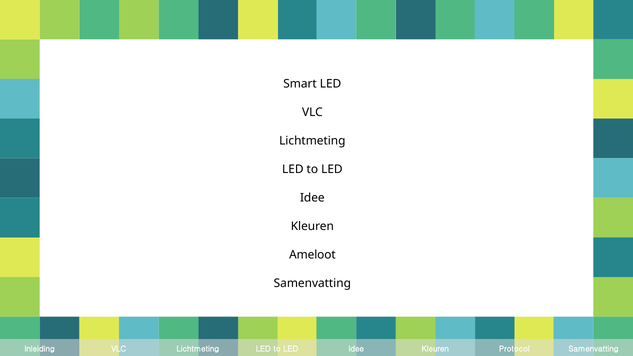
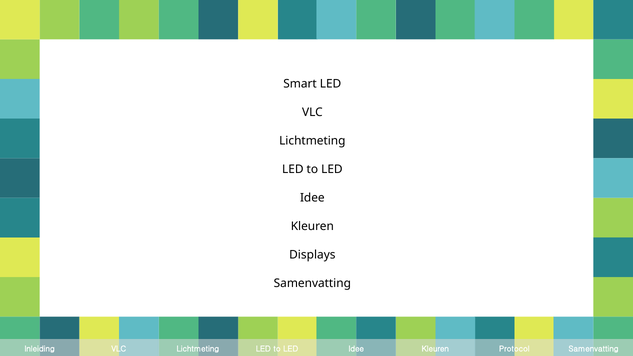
Ameloot: Ameloot -> Displays
